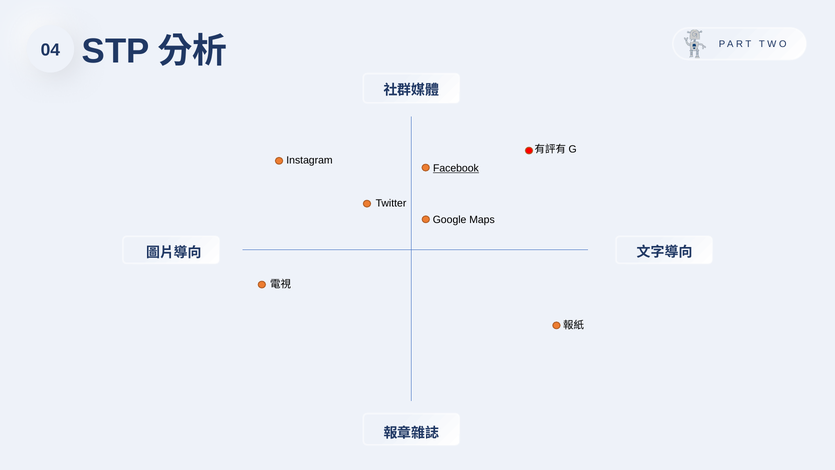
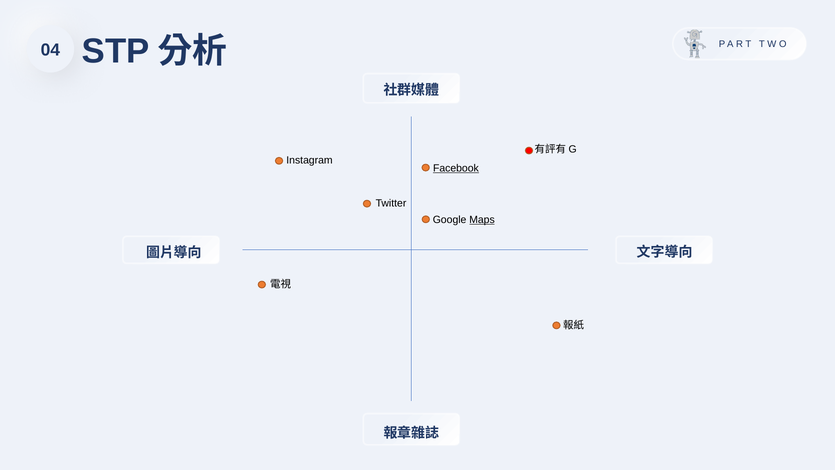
Maps underline: none -> present
